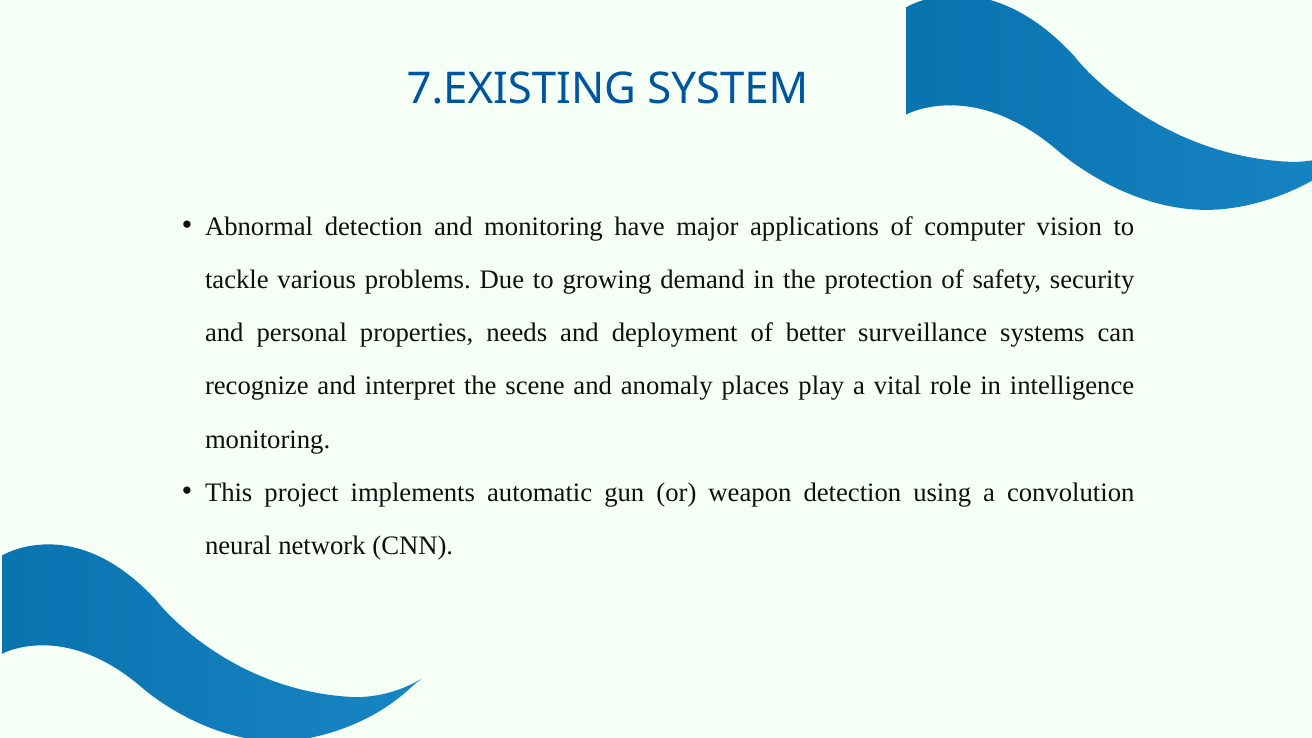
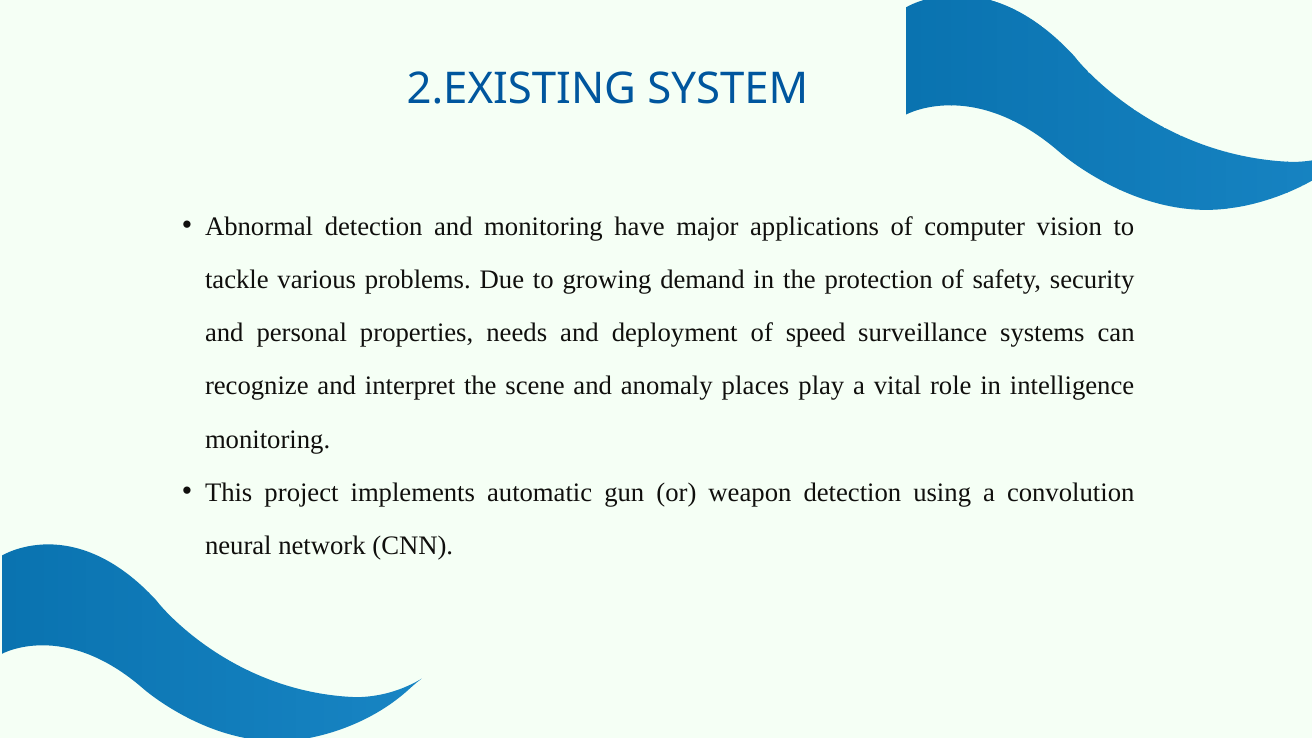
7.EXISTING: 7.EXISTING -> 2.EXISTING
better: better -> speed
